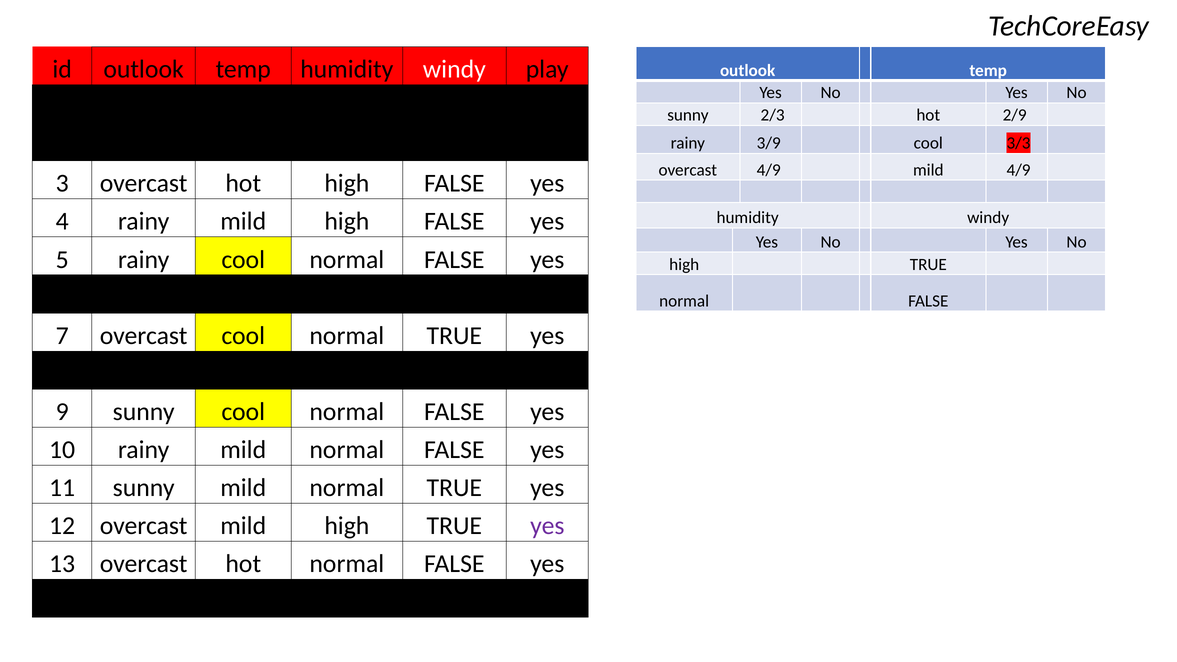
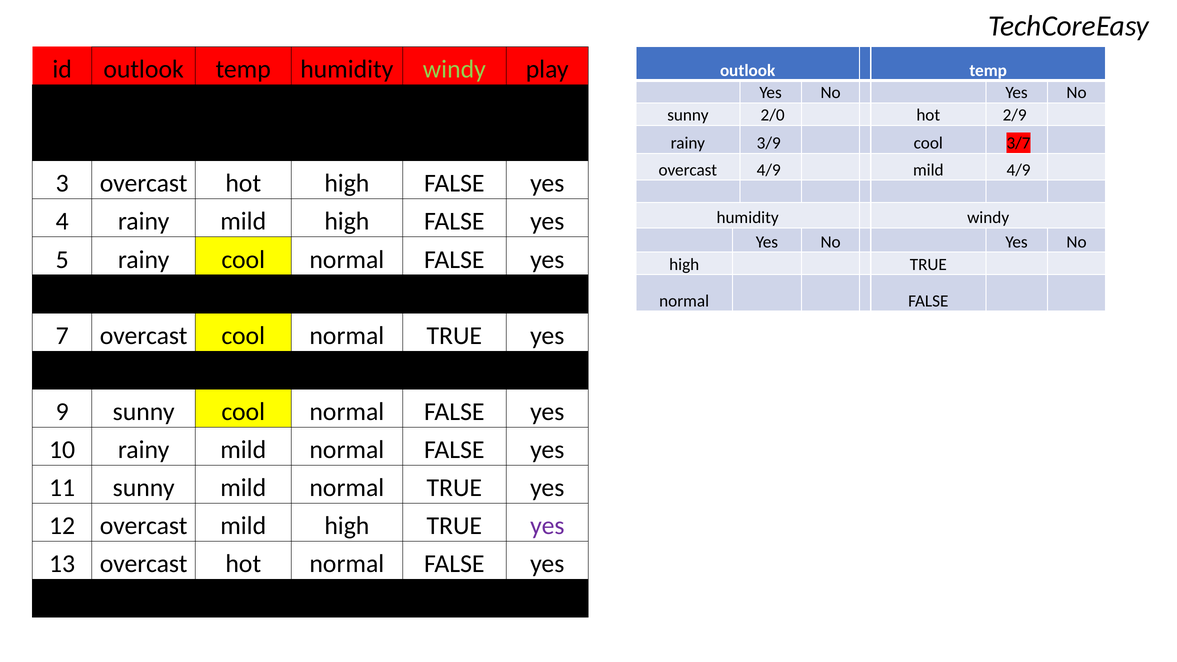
windy at (454, 69) colour: white -> light green
2/3: 2/3 -> 2/0
3/3: 3/3 -> 3/7
